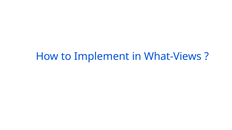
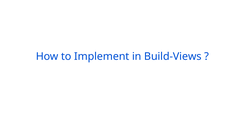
What-Views: What-Views -> Build-Views
